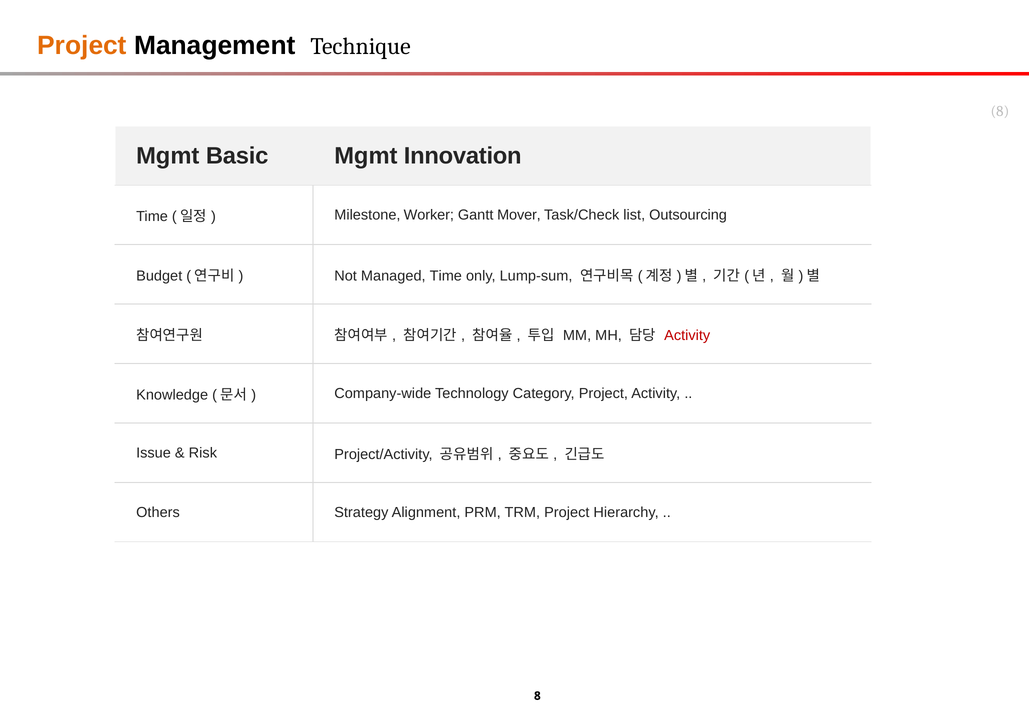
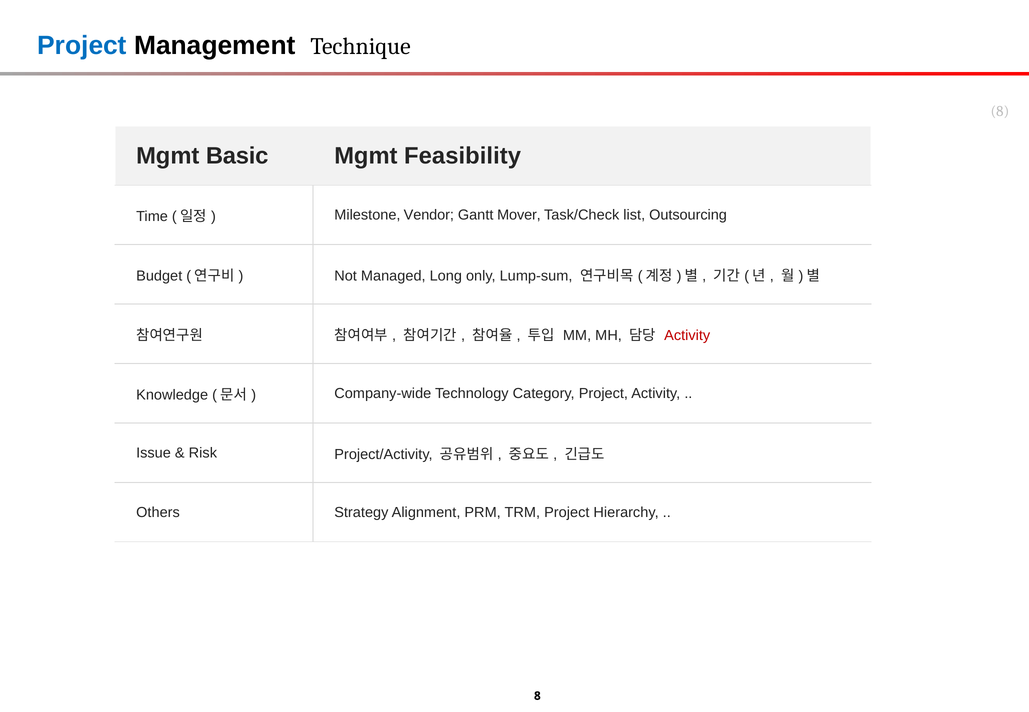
Project at (82, 46) colour: orange -> blue
Innovation: Innovation -> Feasibility
Worker: Worker -> Vendor
Managed Time: Time -> Long
